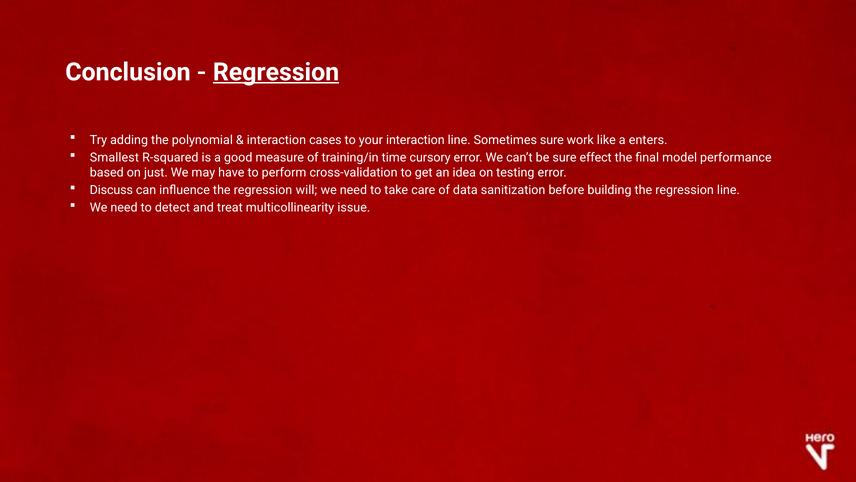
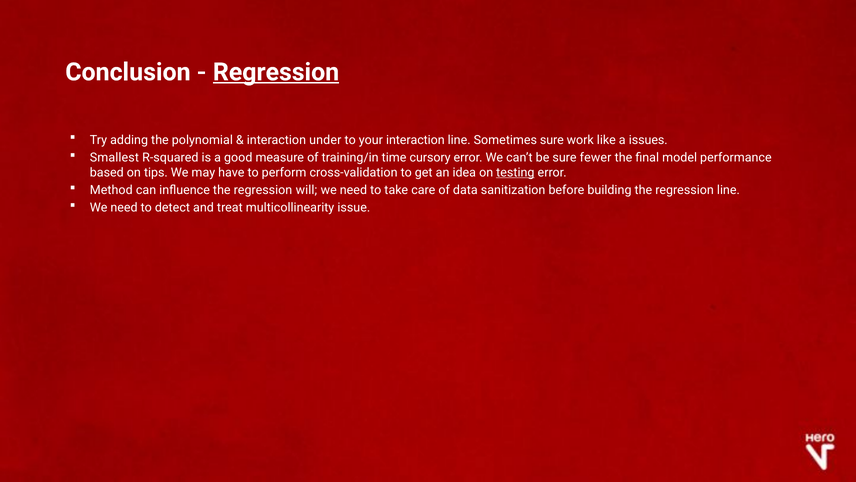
cases: cases -> under
enters: enters -> issues
effect: effect -> fewer
just: just -> tips
testing underline: none -> present
Discuss: Discuss -> Method
